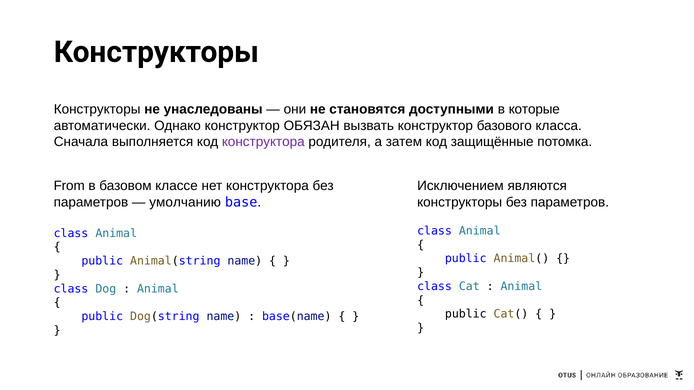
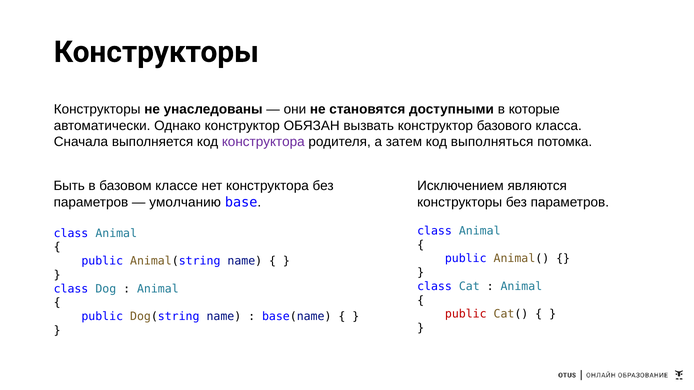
защищённые: защищённые -> выполняться
From: From -> Быть
public at (466, 314) colour: black -> red
